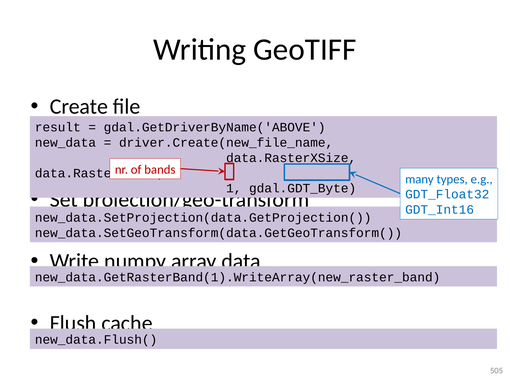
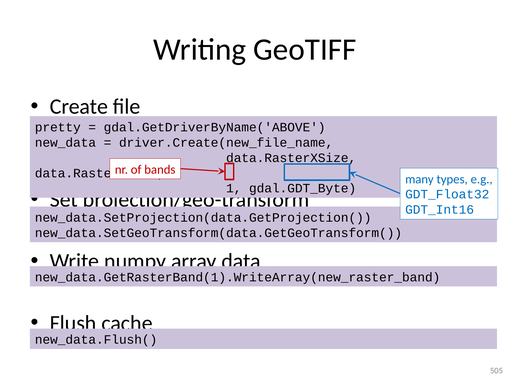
result: result -> pretty
